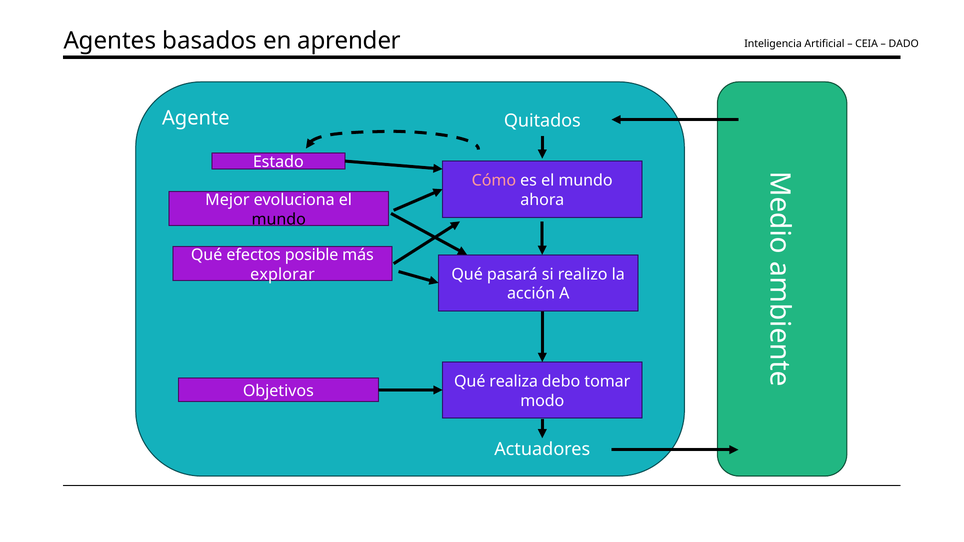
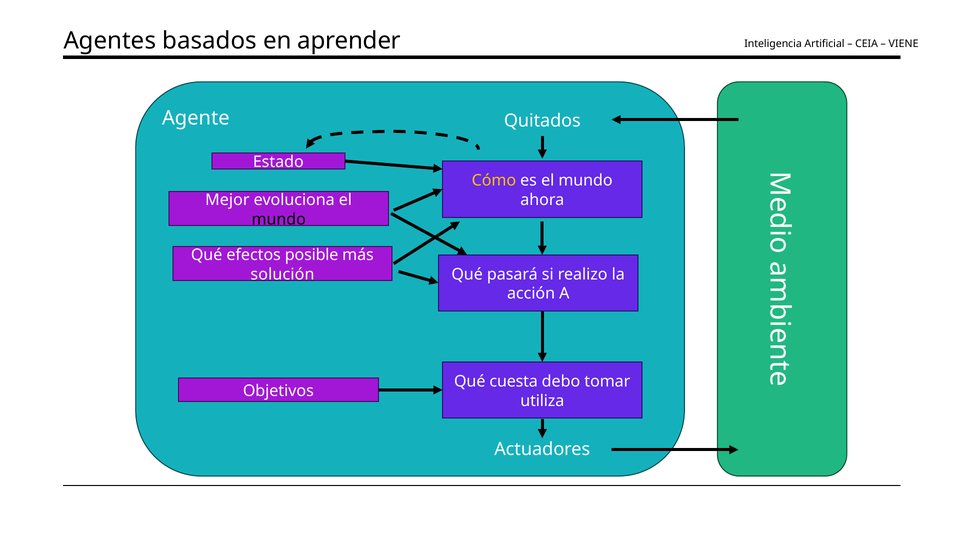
DADO: DADO -> VIENE
Cómo colour: pink -> yellow
explorar: explorar -> solución
realiza: realiza -> cuesta
modo: modo -> utiliza
